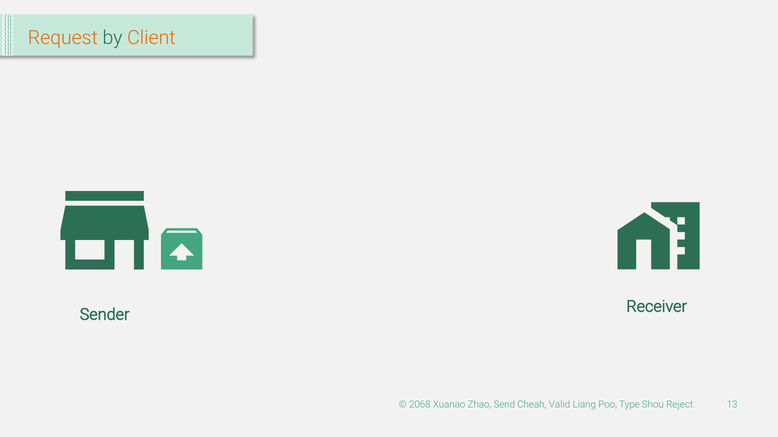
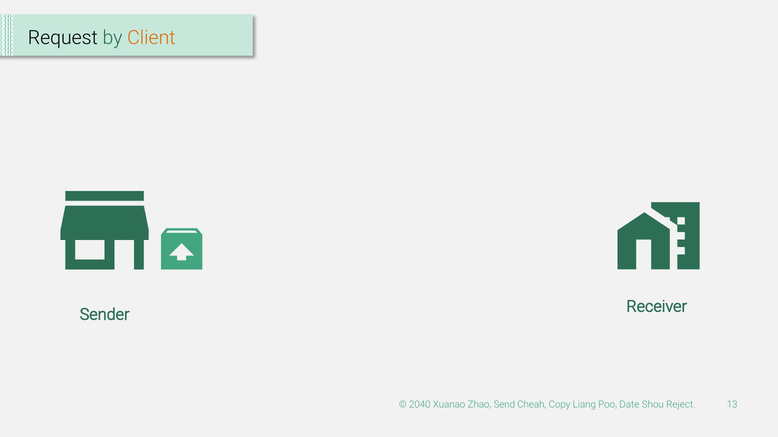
Request colour: orange -> black
2068: 2068 -> 2040
Valid: Valid -> Copy
Type: Type -> Date
